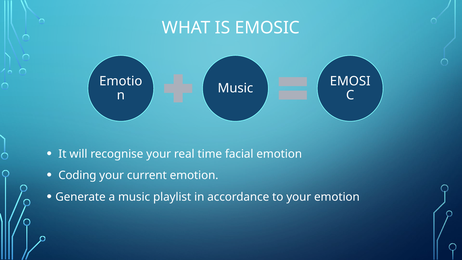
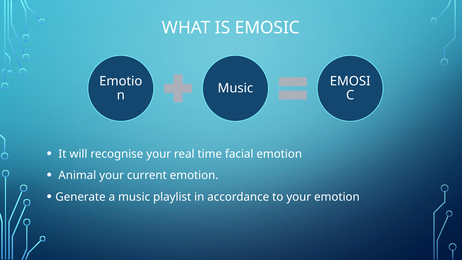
Coding: Coding -> Animal
